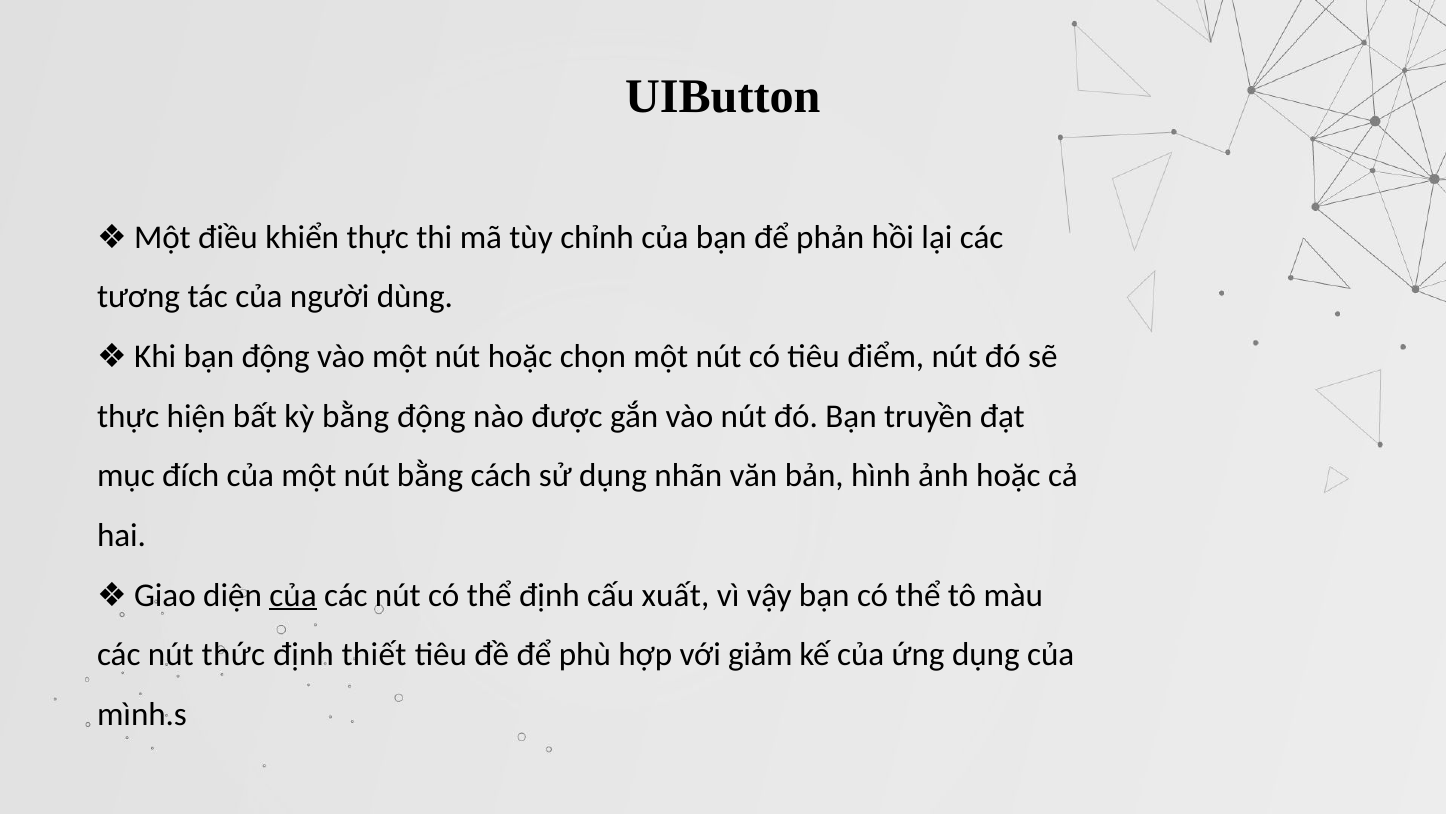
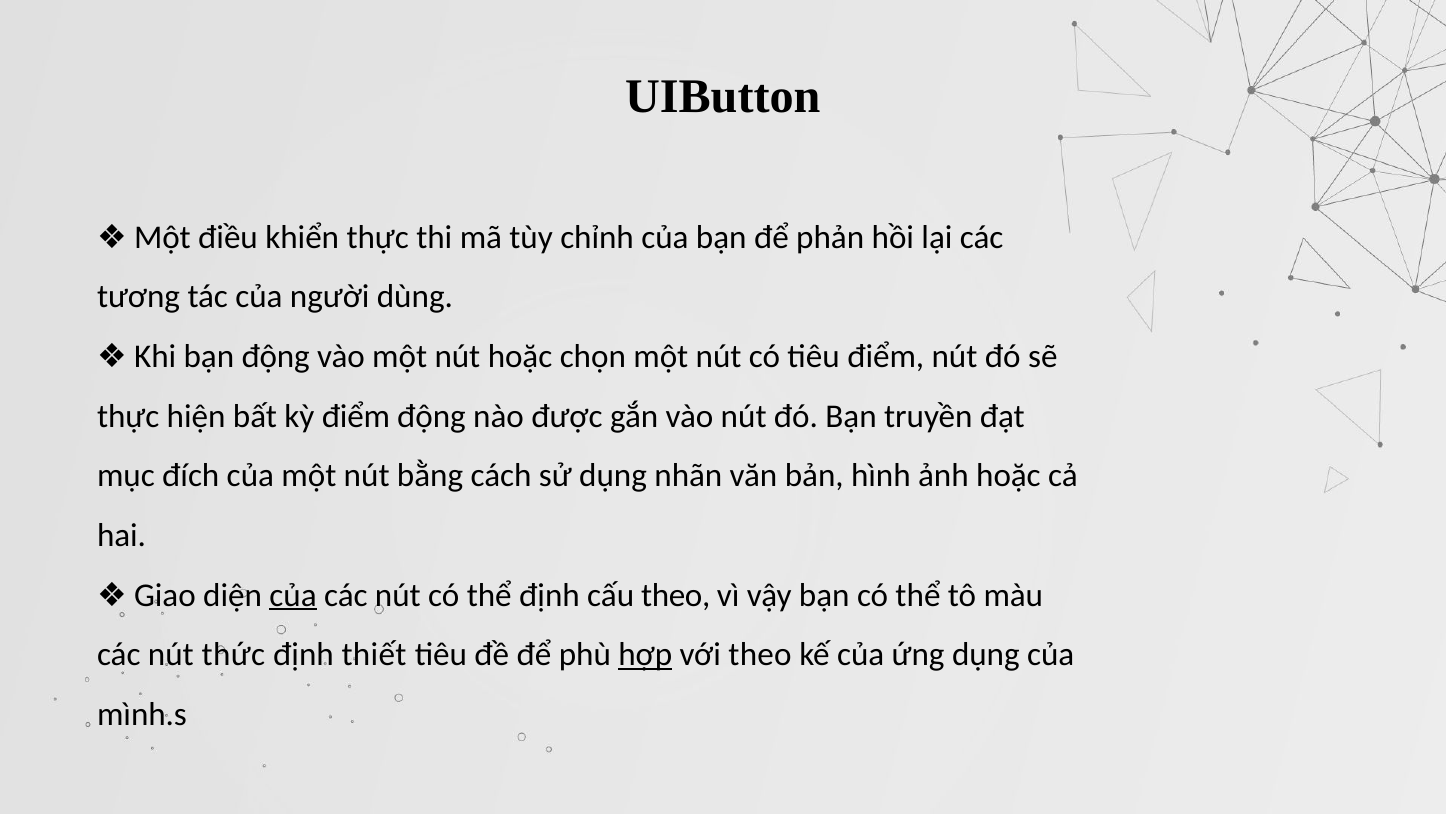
kỳ bằng: bằng -> điểm
cấu xuất: xuất -> theo
hợp underline: none -> present
với giảm: giảm -> theo
